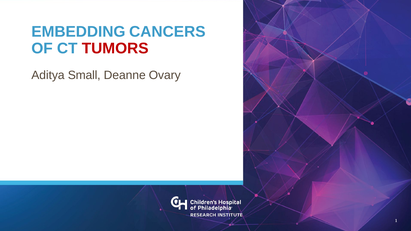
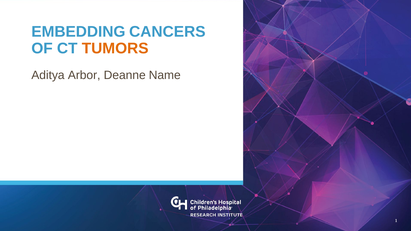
TUMORS colour: red -> orange
Small: Small -> Arbor
Ovary: Ovary -> Name
